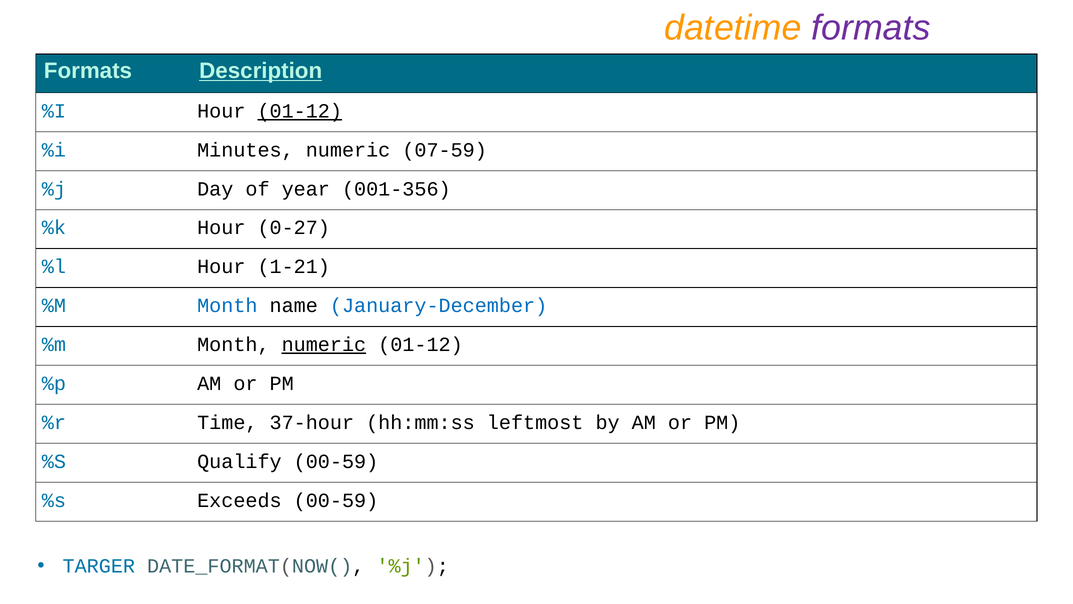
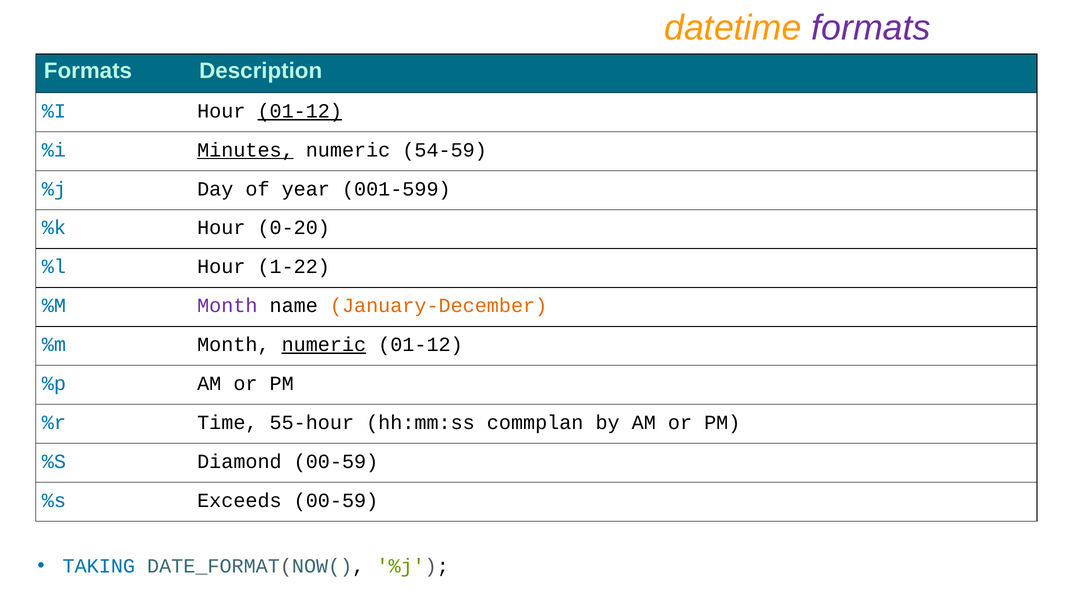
Description underline: present -> none
Minutes underline: none -> present
07-59: 07-59 -> 54-59
001-356: 001-356 -> 001-599
0-27: 0-27 -> 0-20
1-21: 1-21 -> 1-22
Month at (227, 305) colour: blue -> purple
January-December colour: blue -> orange
37-hour: 37-hour -> 55-hour
leftmost: leftmost -> commplan
Qualify: Qualify -> Diamond
TARGER: TARGER -> TAKING
